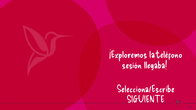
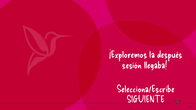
teléfono: teléfono -> después
